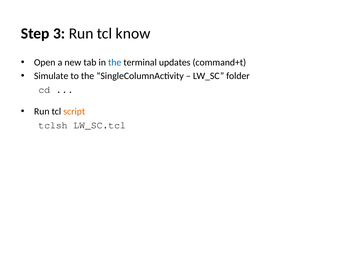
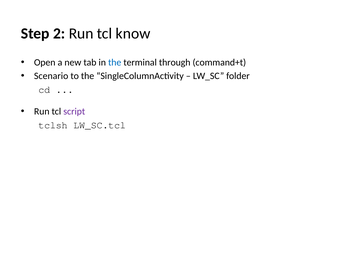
3: 3 -> 2
updates: updates -> through
Simulate: Simulate -> Scenario
script colour: orange -> purple
